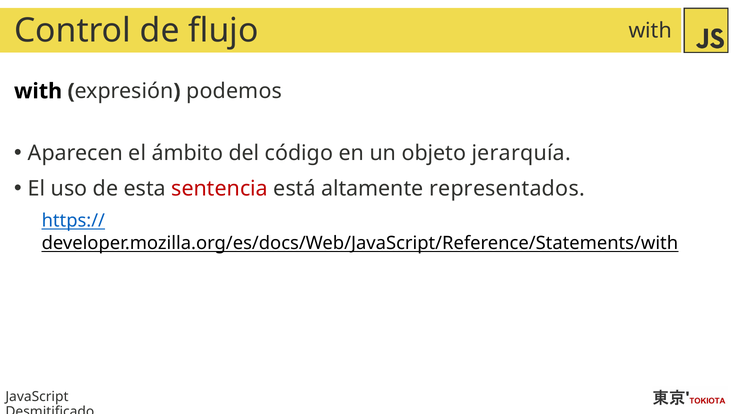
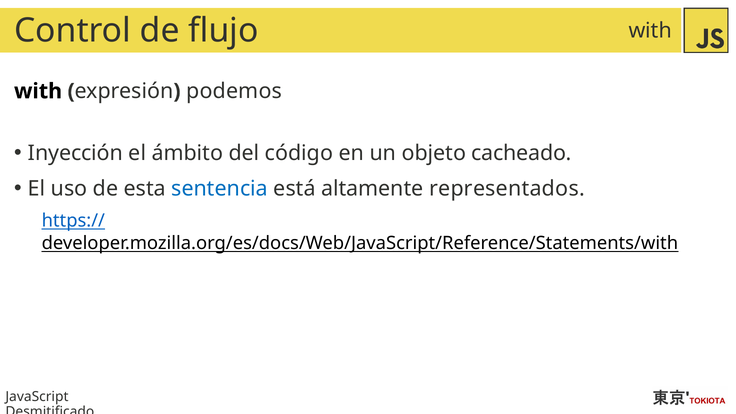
Aparecen: Aparecen -> Inyección
jerarquía: jerarquía -> cacheado
sentencia colour: red -> blue
